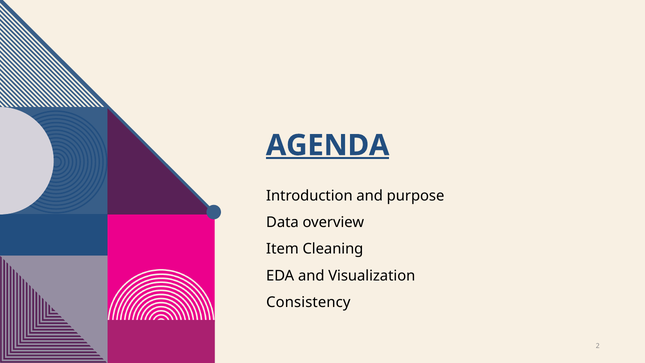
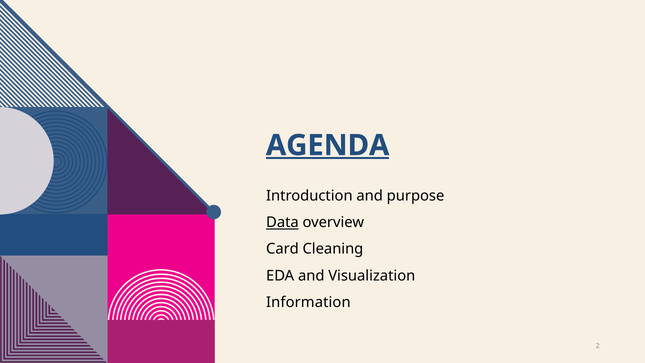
Data underline: none -> present
Item: Item -> Card
Consistency: Consistency -> Information
